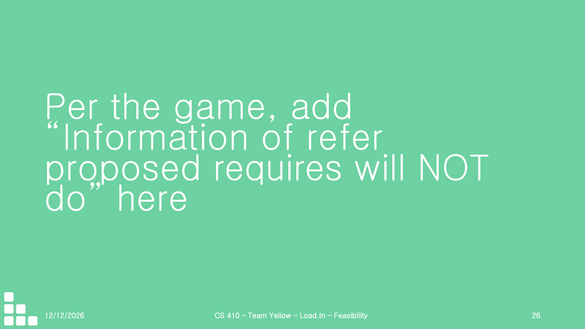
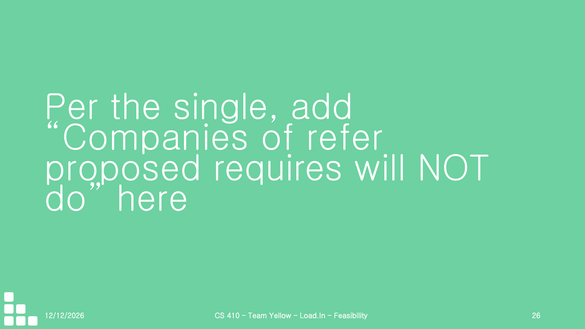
game: game -> single
Information: Information -> Companies
